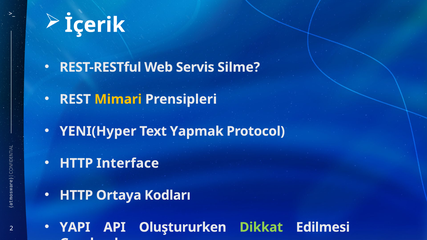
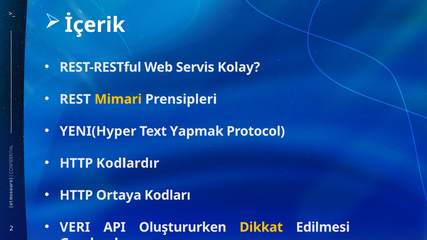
Silme: Silme -> Kolay
Interface: Interface -> Kodlardır
YAPI: YAPI -> VERI
Dikkat colour: light green -> yellow
